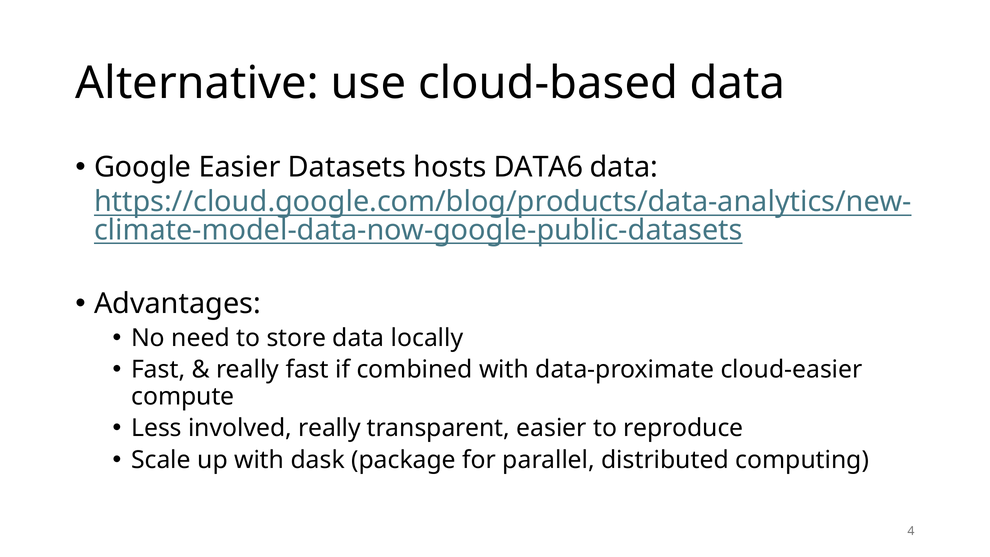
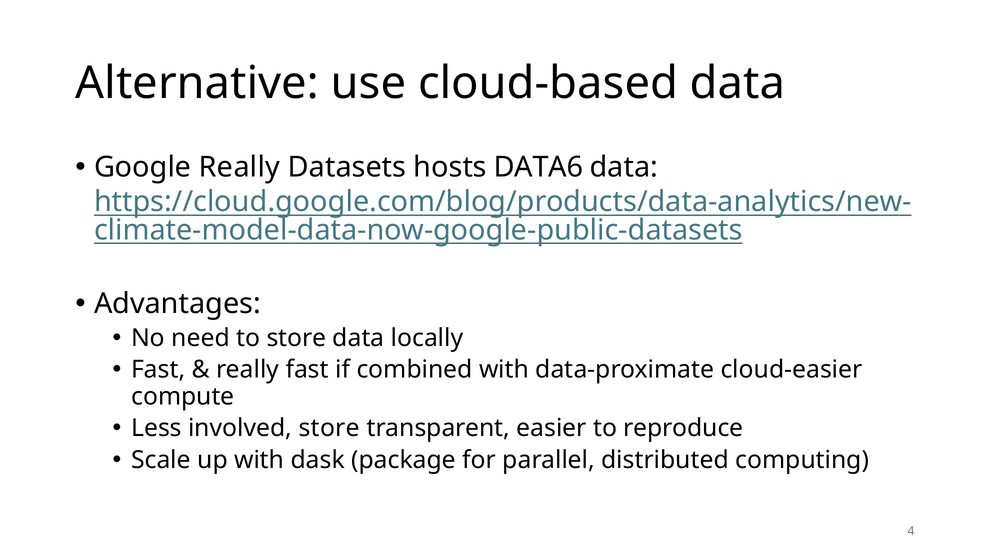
Google Easier: Easier -> Really
involved really: really -> store
